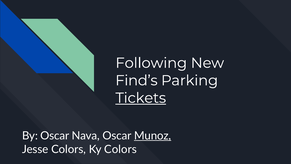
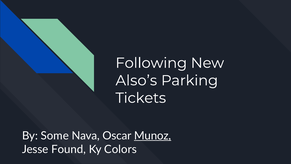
Find’s: Find’s -> Also’s
Tickets underline: present -> none
By Oscar: Oscar -> Some
Jesse Colors: Colors -> Found
